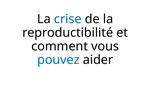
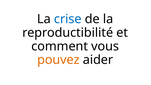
pouvez colour: blue -> orange
